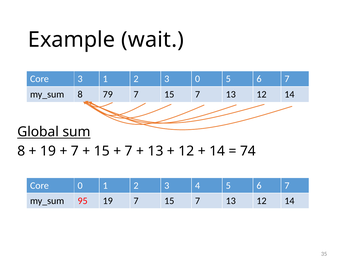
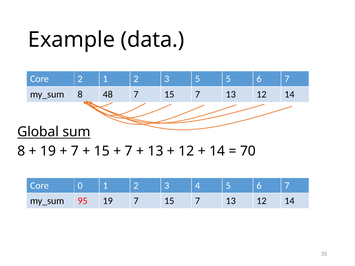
wait: wait -> data
Core 3: 3 -> 2
3 0: 0 -> 5
79: 79 -> 48
74: 74 -> 70
